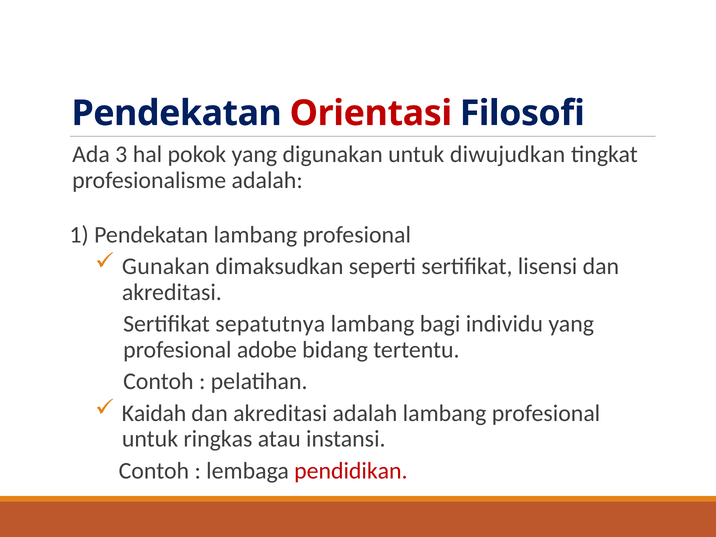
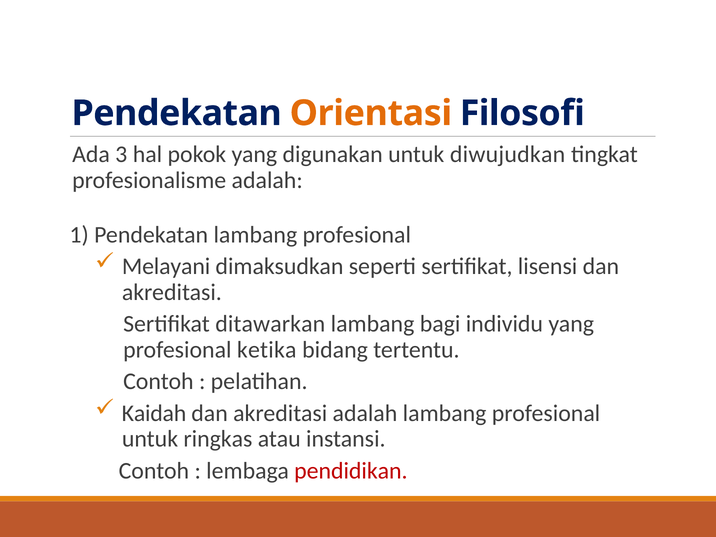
Orientasi colour: red -> orange
Gunakan: Gunakan -> Melayani
sepatutnya: sepatutnya -> ditawarkan
adobe: adobe -> ketika
